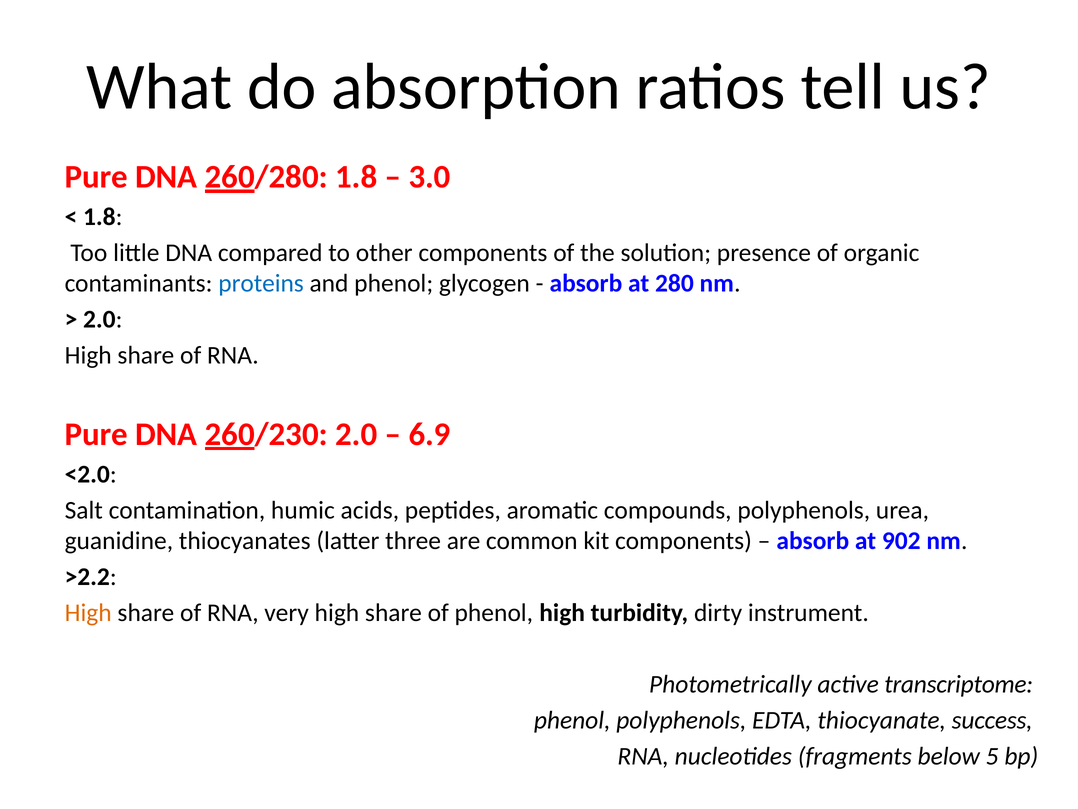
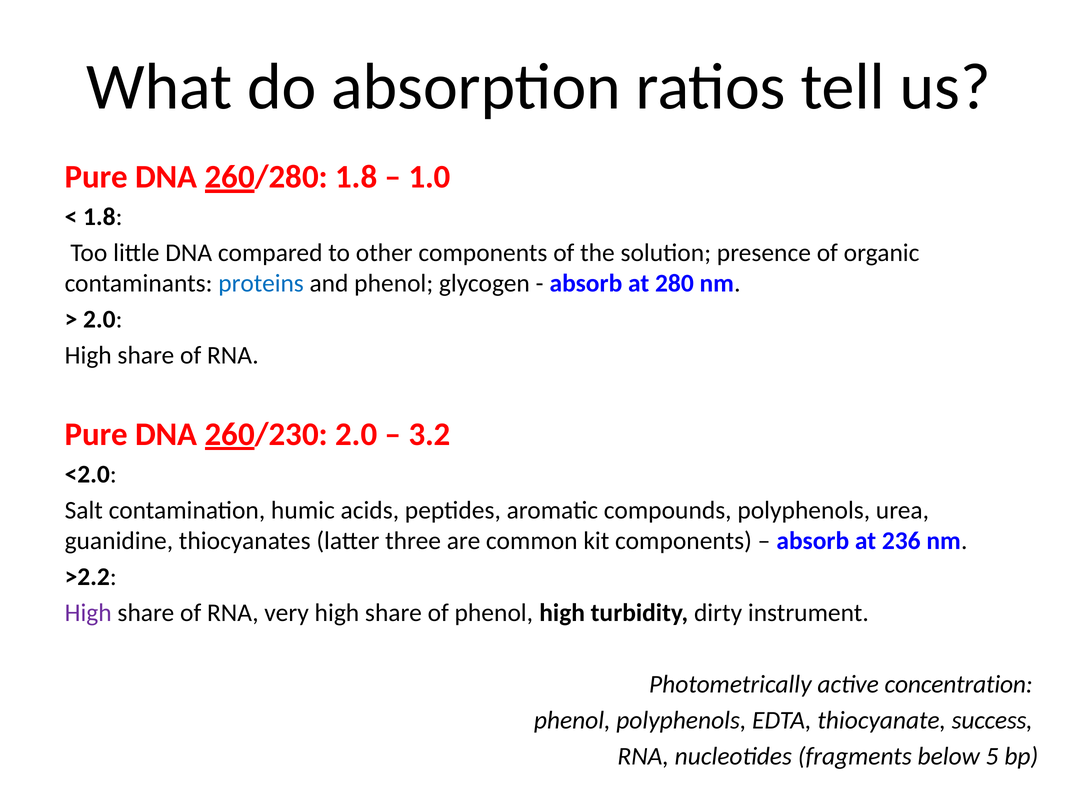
3.0: 3.0 -> 1.0
6.9: 6.9 -> 3.2
902: 902 -> 236
High at (88, 612) colour: orange -> purple
transcriptome: transcriptome -> concentration
